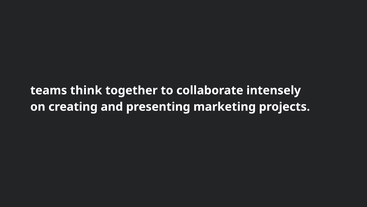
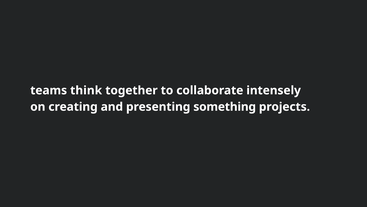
marketing: marketing -> something
